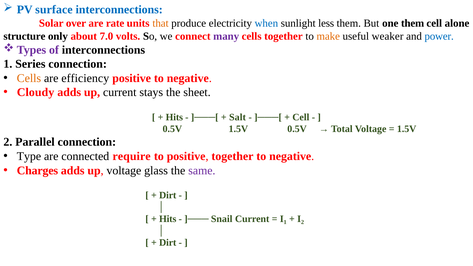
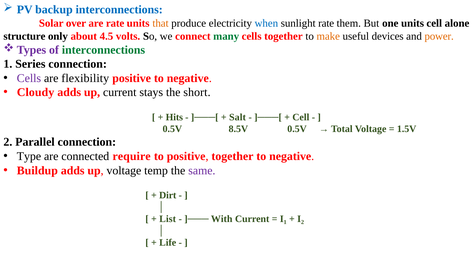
surface: surface -> backup
sunlight less: less -> rate
one them: them -> units
7.0: 7.0 -> 4.5
many colour: purple -> green
weaker: weaker -> devices
power colour: blue -> orange
interconnections at (103, 50) colour: black -> green
Cells at (29, 78) colour: orange -> purple
efficiency: efficiency -> flexibility
sheet: sheet -> short
0.5V 1.5V: 1.5V -> 8.5V
Charges: Charges -> Buildup
glass: glass -> temp
Hits at (168, 219): Hits -> List
Snail: Snail -> With
Dirt at (168, 242): Dirt -> Life
